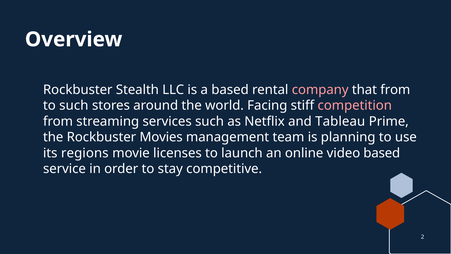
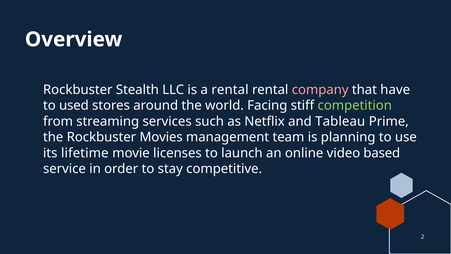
a based: based -> rental
that from: from -> have
to such: such -> used
competition colour: pink -> light green
regions: regions -> lifetime
